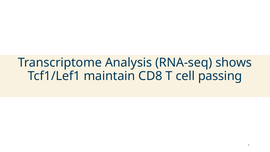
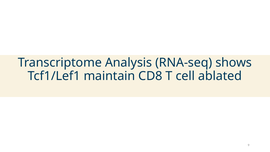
passing: passing -> ablated
